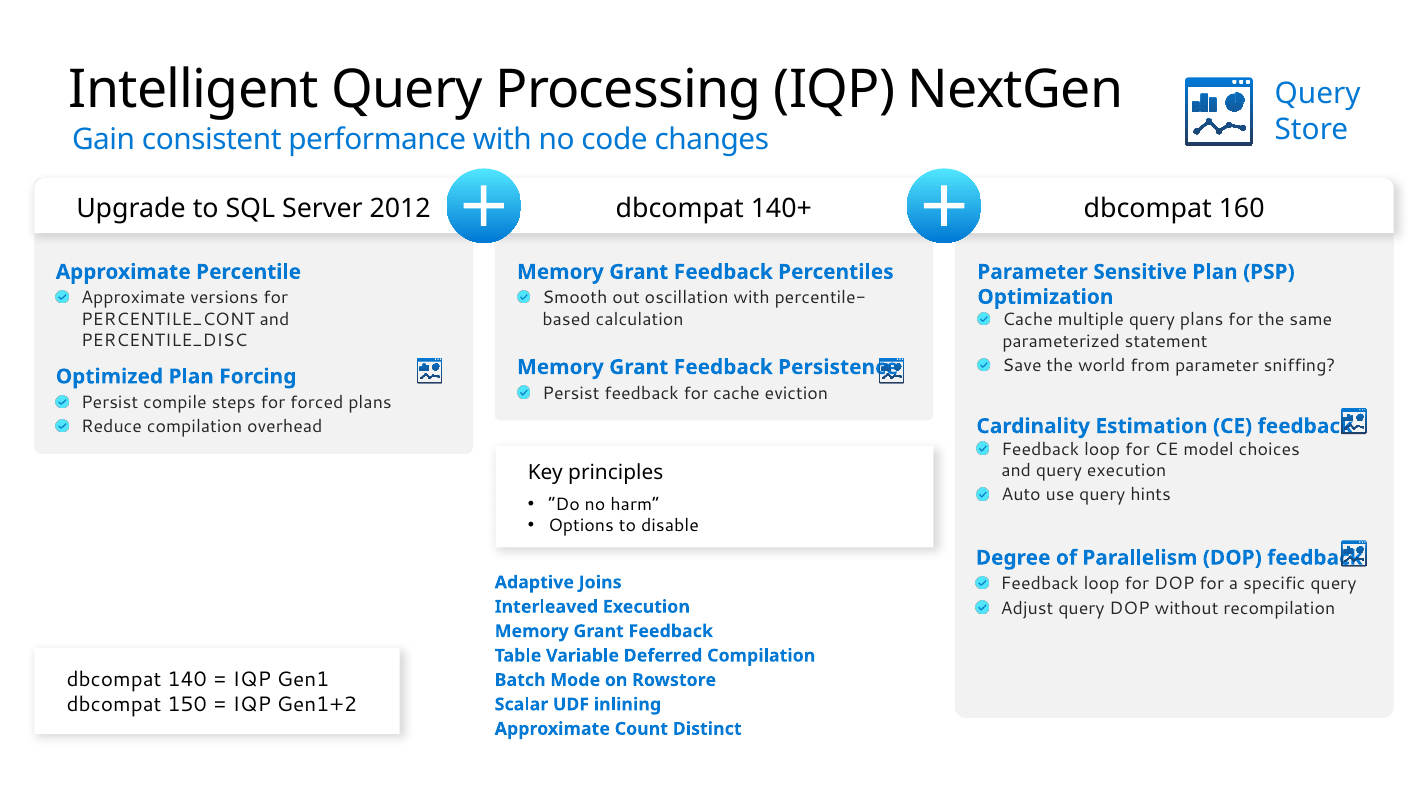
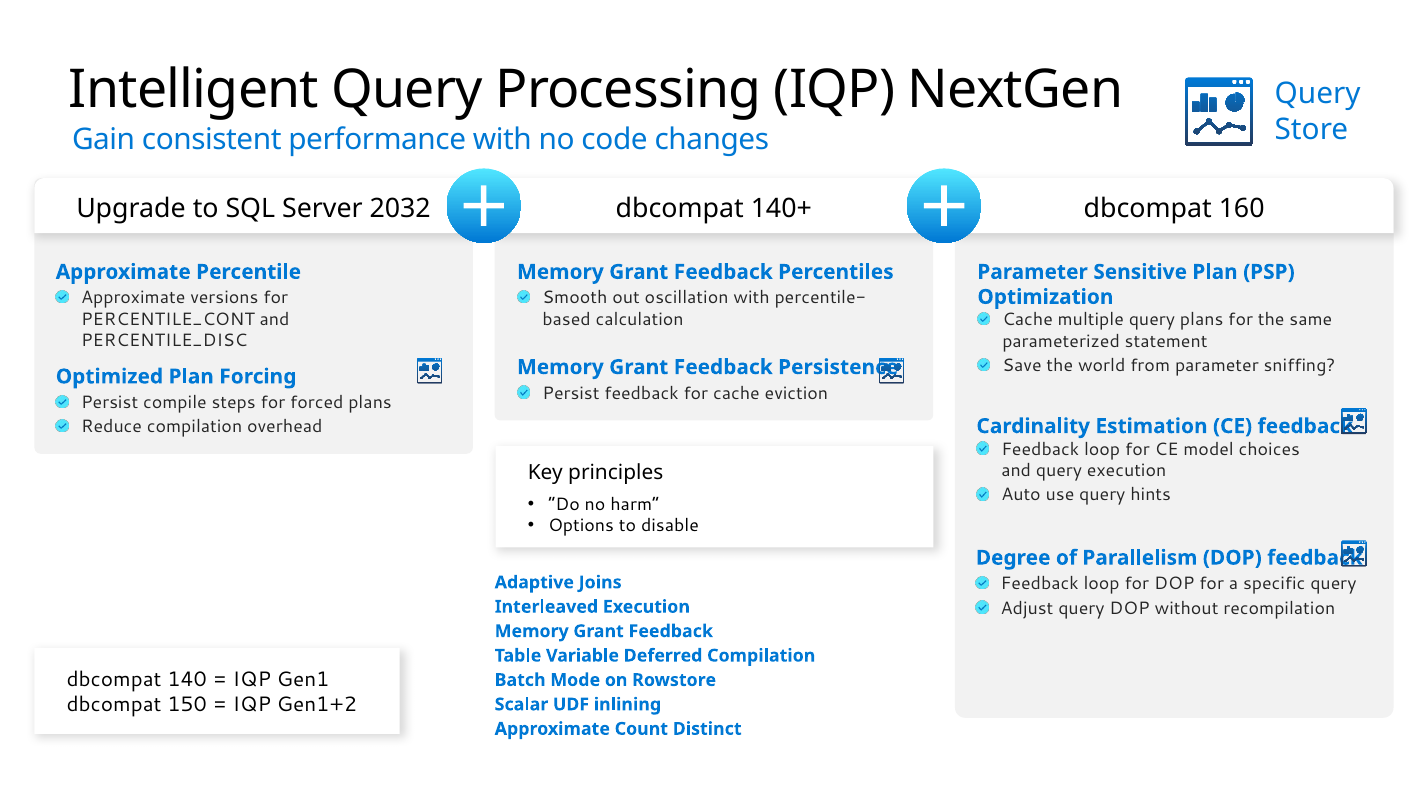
2012: 2012 -> 2032
